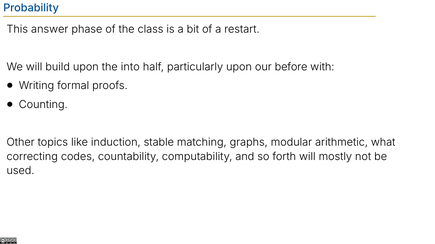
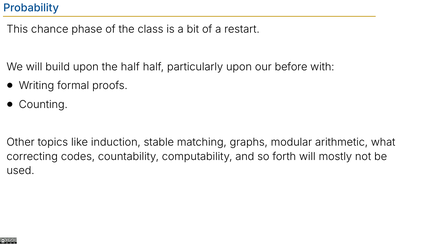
answer: answer -> chance
the into: into -> half
